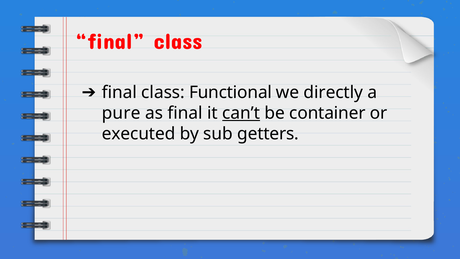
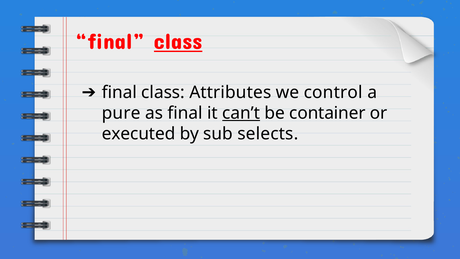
class at (178, 42) underline: none -> present
Functional: Functional -> Attributes
directly: directly -> control
getters: getters -> selects
